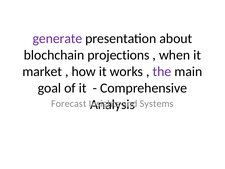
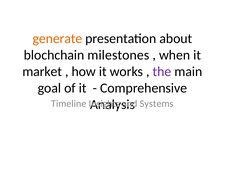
generate colour: purple -> orange
projections: projections -> milestones
Forecast: Forecast -> Timeline
